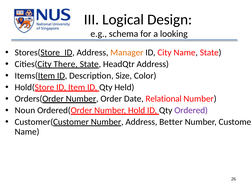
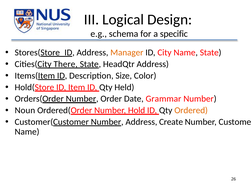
looking: looking -> specific
Relational: Relational -> Grammar
Ordered colour: purple -> orange
Better: Better -> Create
